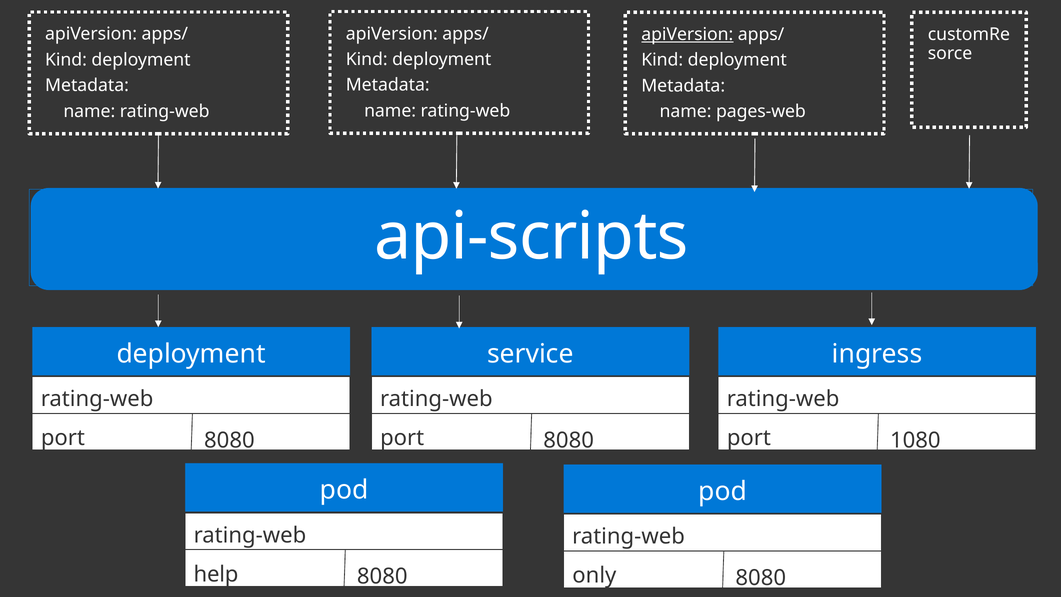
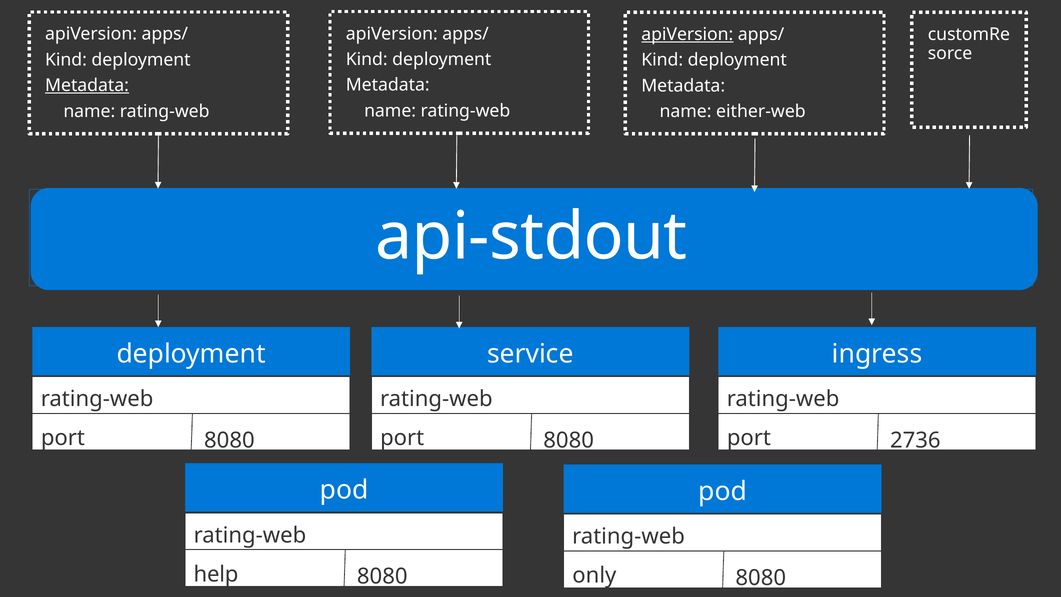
Metadata at (87, 86) underline: none -> present
pages-web: pages-web -> either-web
api-scripts: api-scripts -> api-stdout
1080: 1080 -> 2736
